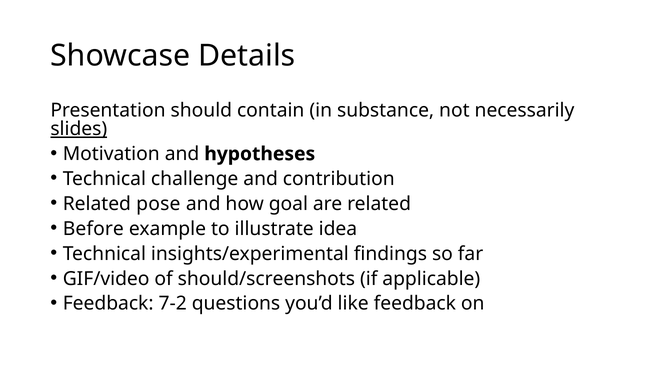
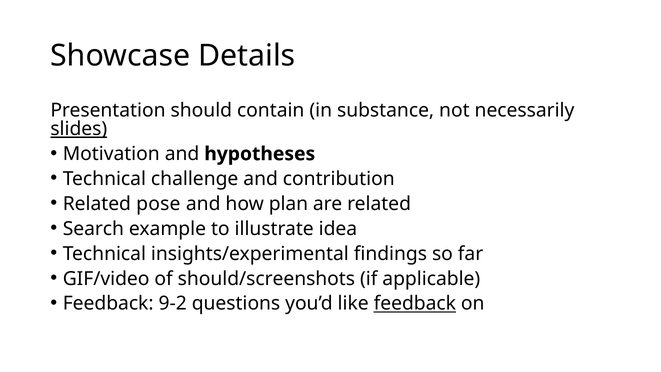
goal: goal -> plan
Before: Before -> Search
7-2: 7-2 -> 9-2
feedback at (415, 303) underline: none -> present
